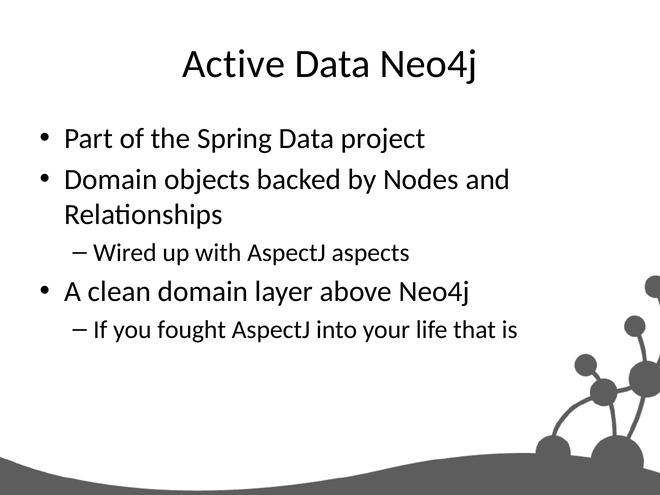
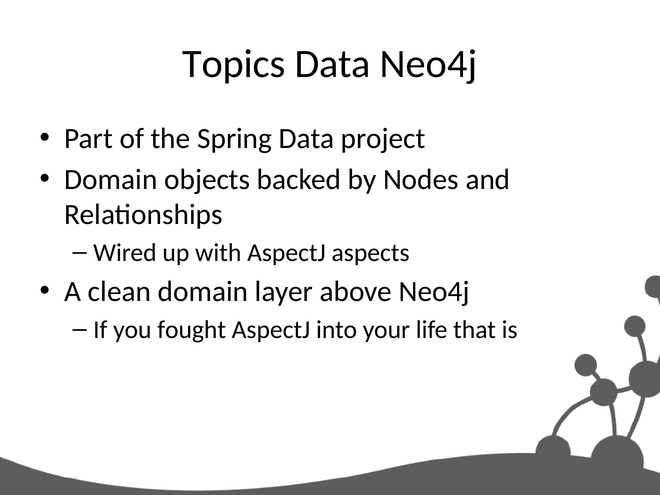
Active: Active -> Topics
